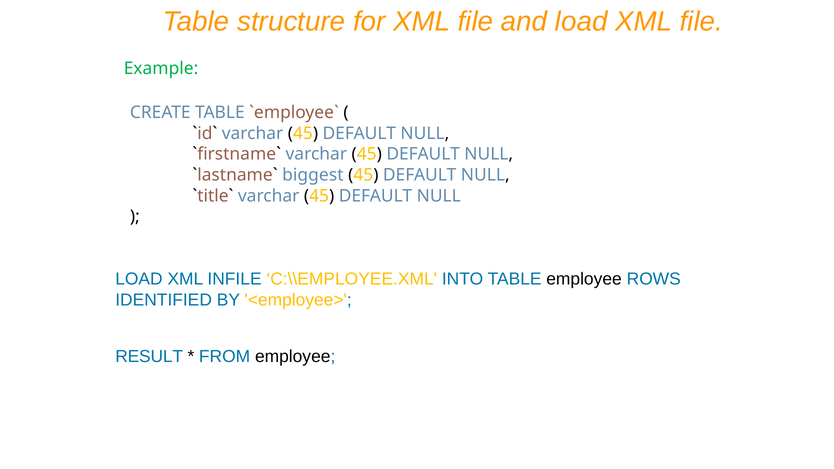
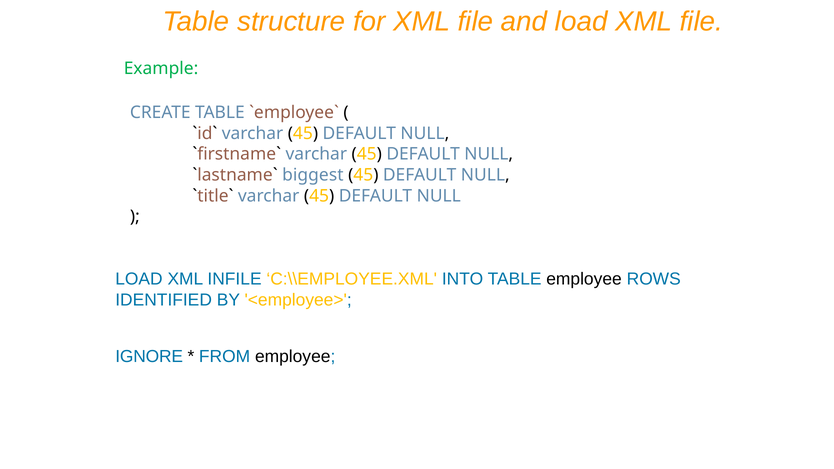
RESULT: RESULT -> IGNORE
